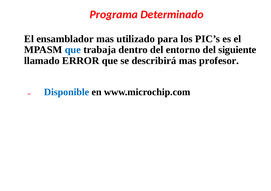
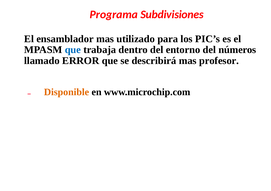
Determinado: Determinado -> Subdivisiones
siguiente: siguiente -> números
Disponible colour: blue -> orange
